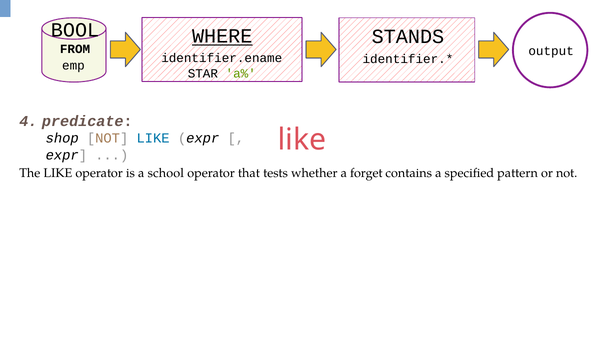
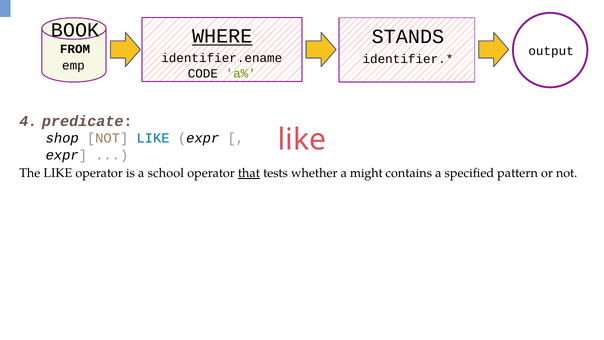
BOOL: BOOL -> BOOK
STAR: STAR -> CODE
that underline: none -> present
forget: forget -> might
